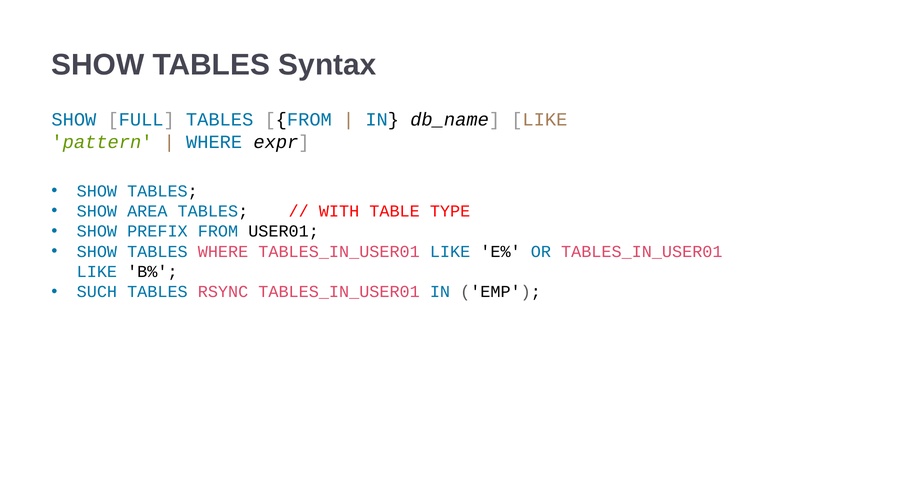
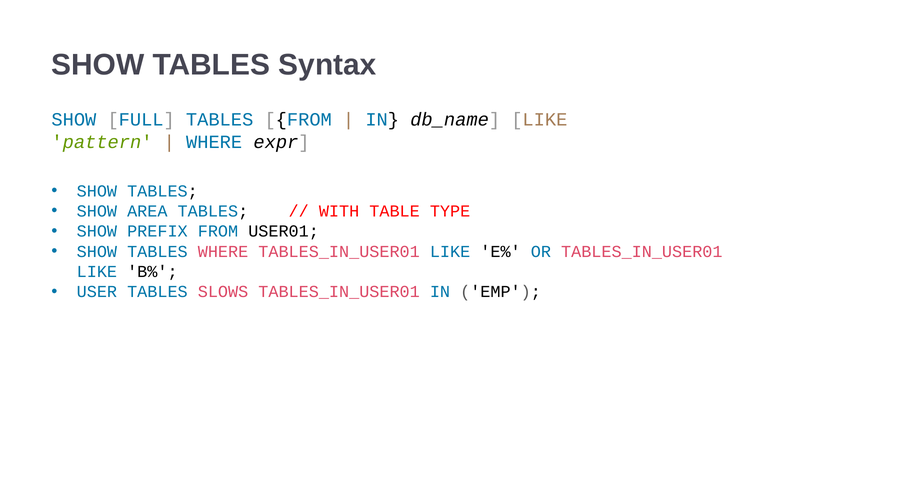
SUCH: SUCH -> USER
RSYNC: RSYNC -> SLOWS
